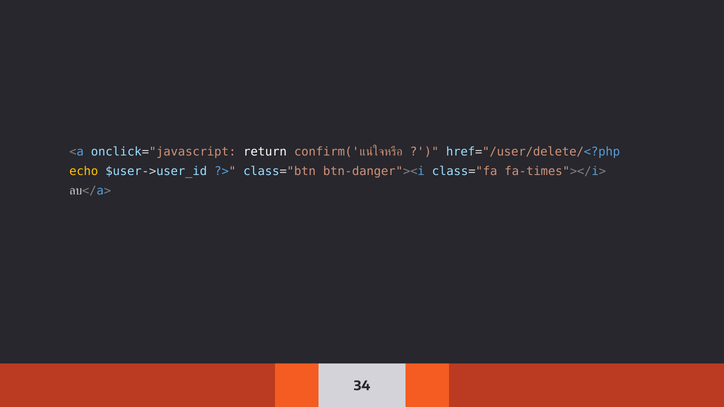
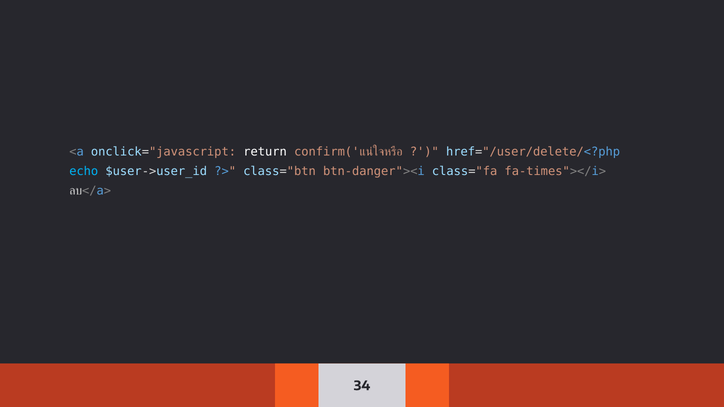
echo colour: yellow -> light blue
